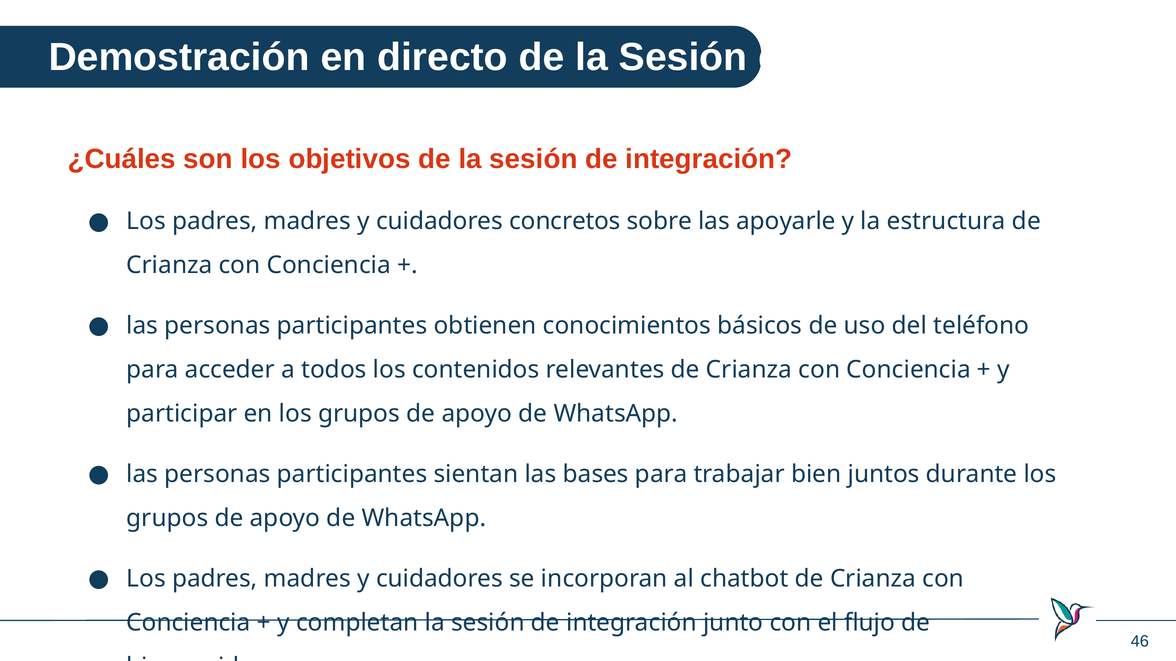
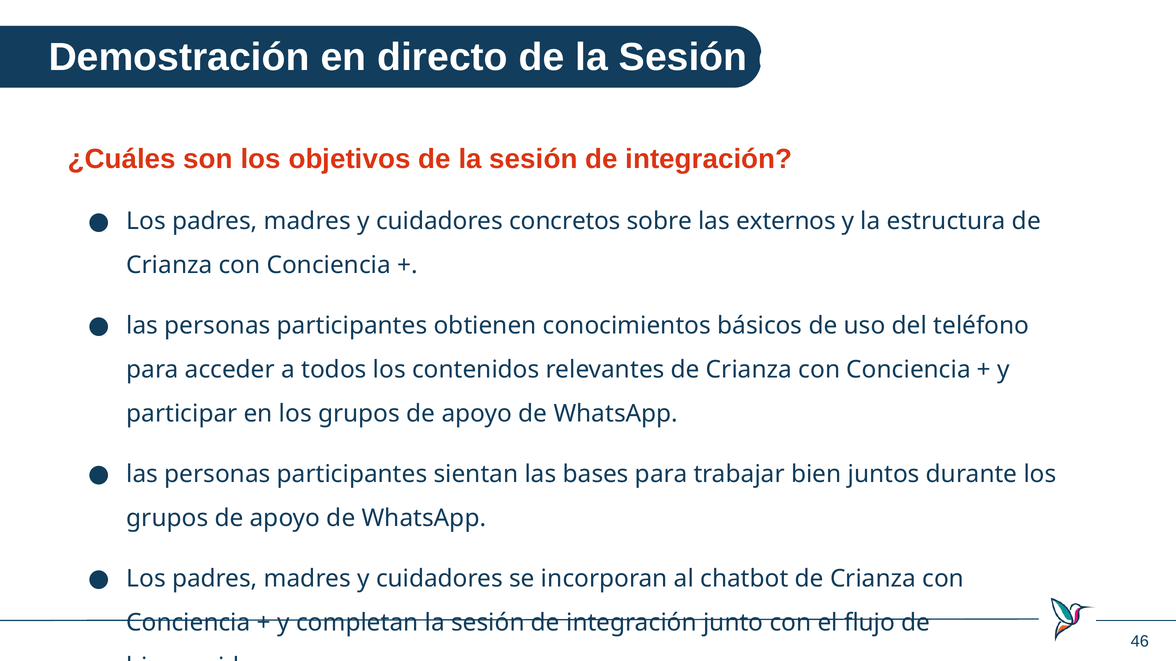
apoyarle: apoyarle -> externos
